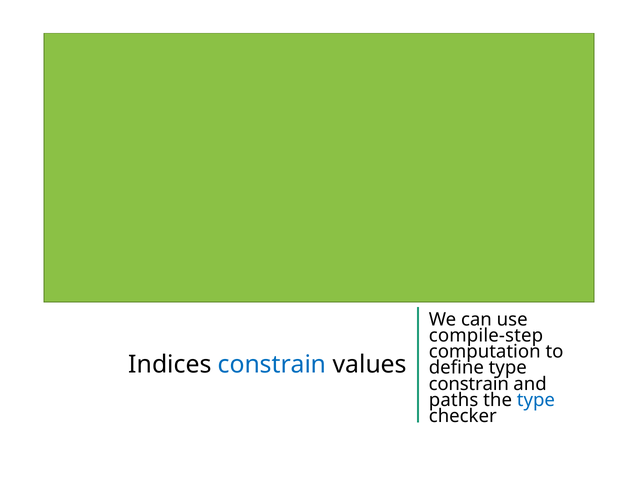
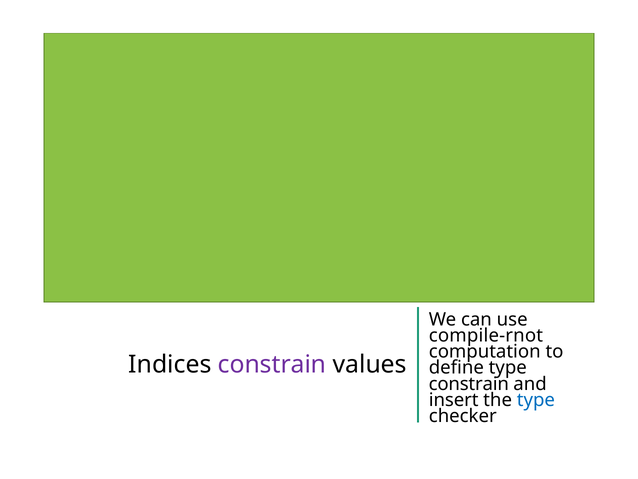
compile-step: compile-step -> compile-rnot
constrain at (272, 364) colour: blue -> purple
paths: paths -> insert
